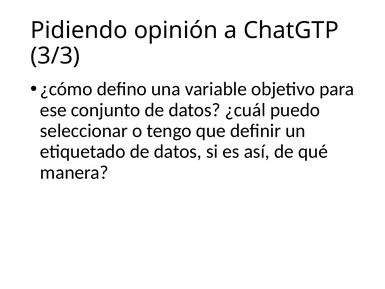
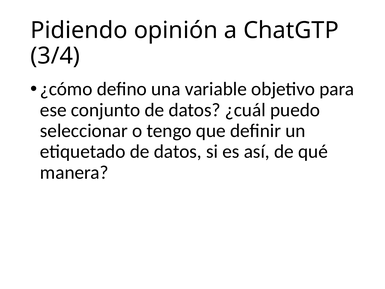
3/3: 3/3 -> 3/4
